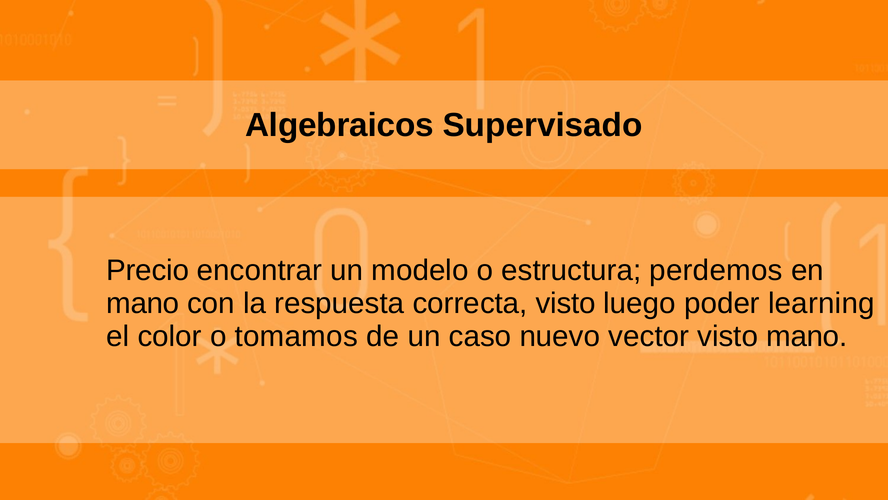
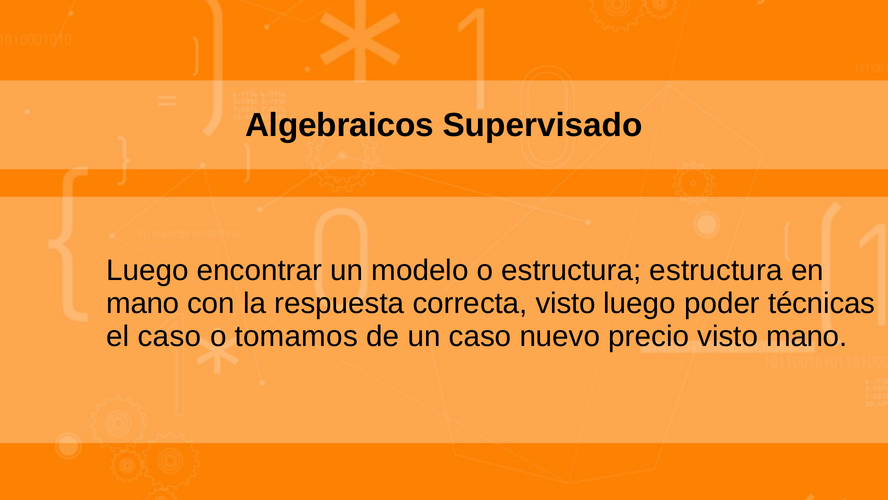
Precio at (148, 270): Precio -> Luego
estructura perdemos: perdemos -> estructura
learning: learning -> técnicas
el color: color -> caso
vector: vector -> precio
